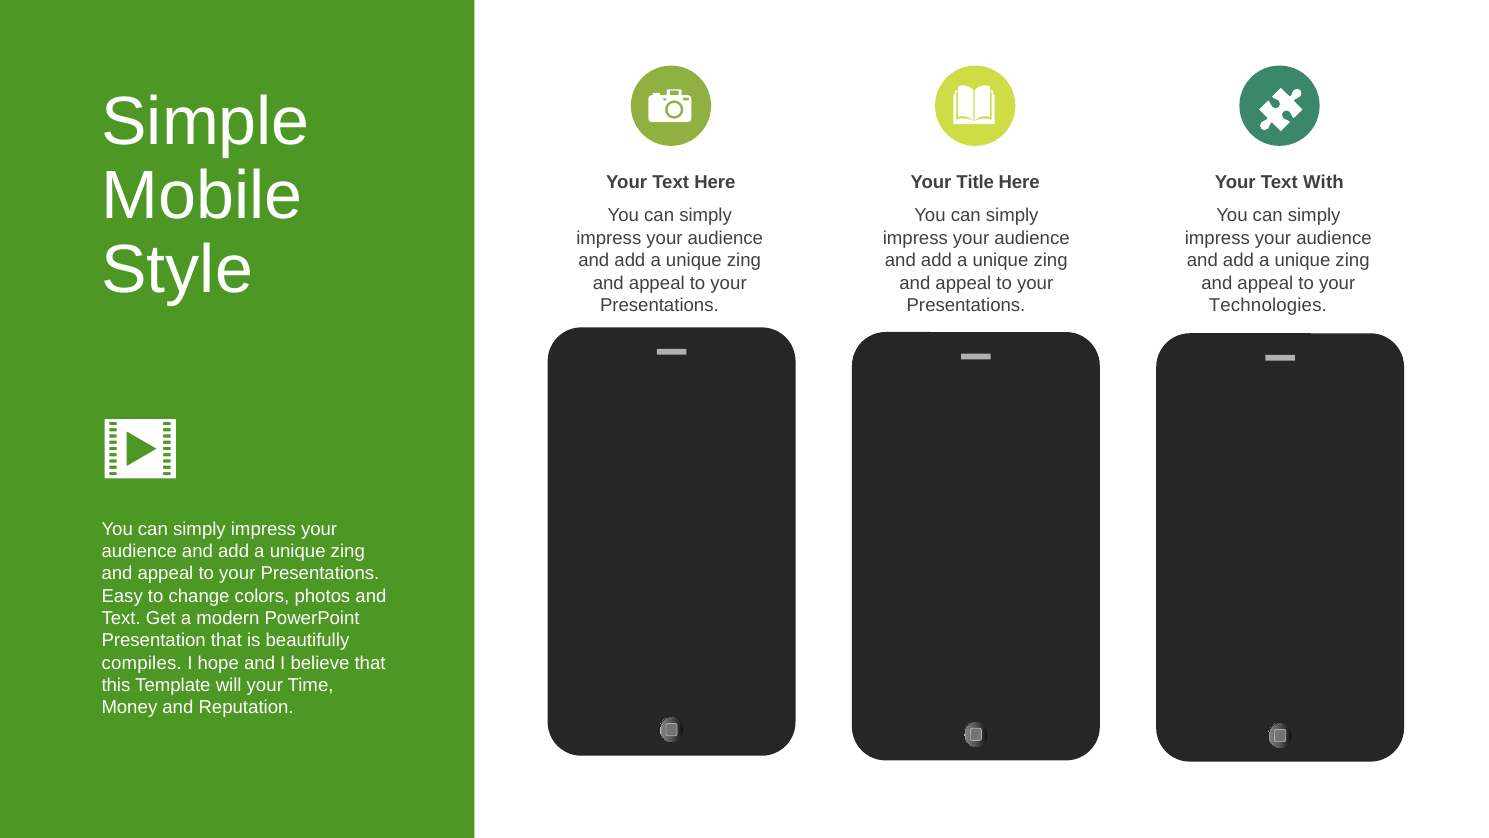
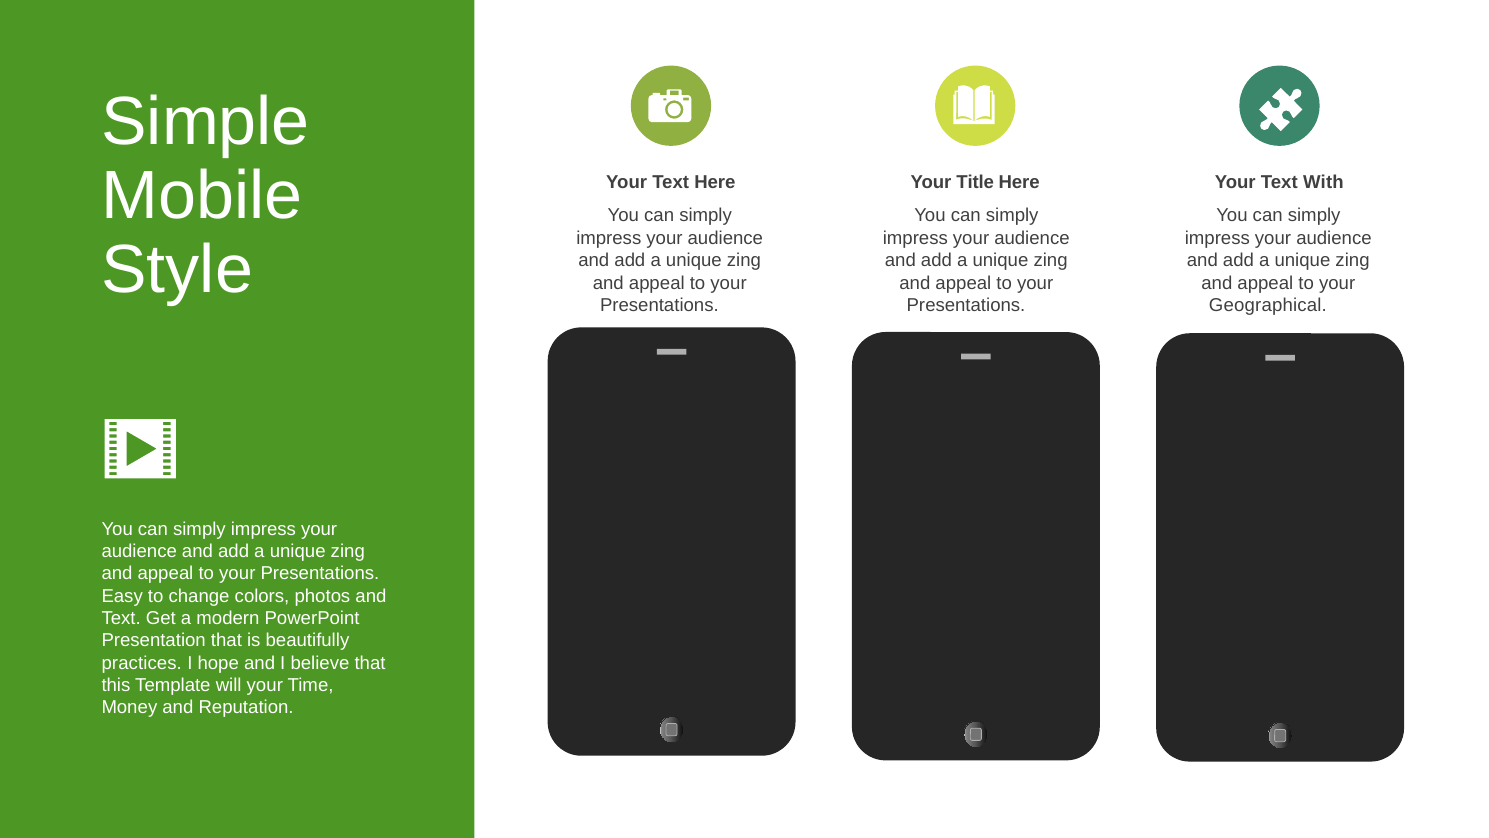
Technologies: Technologies -> Geographical
compiles: compiles -> practices
